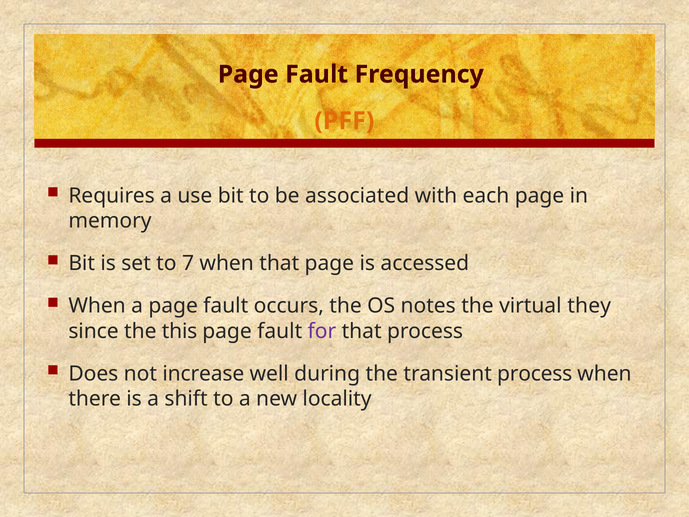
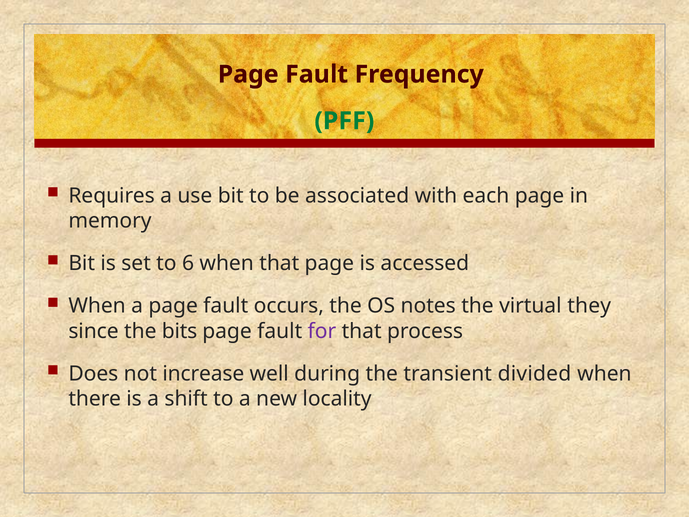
PFF colour: orange -> green
7: 7 -> 6
this: this -> bits
transient process: process -> divided
